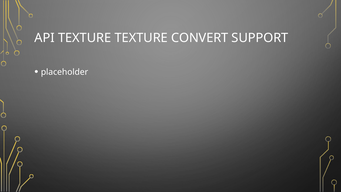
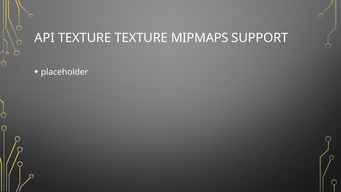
CONVERT: CONVERT -> MIPMAPS
